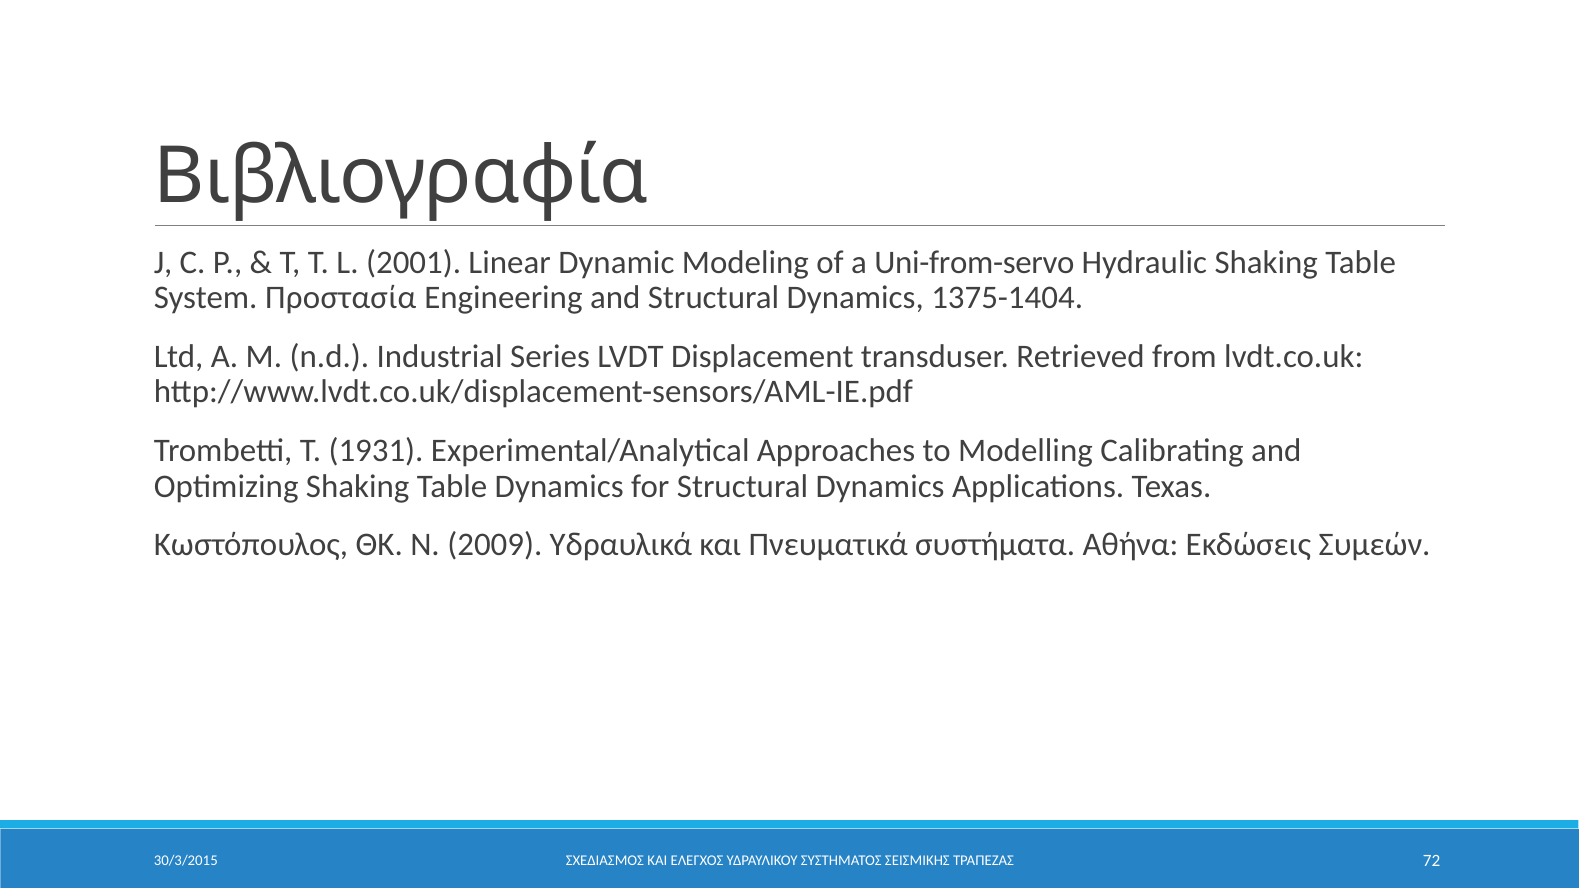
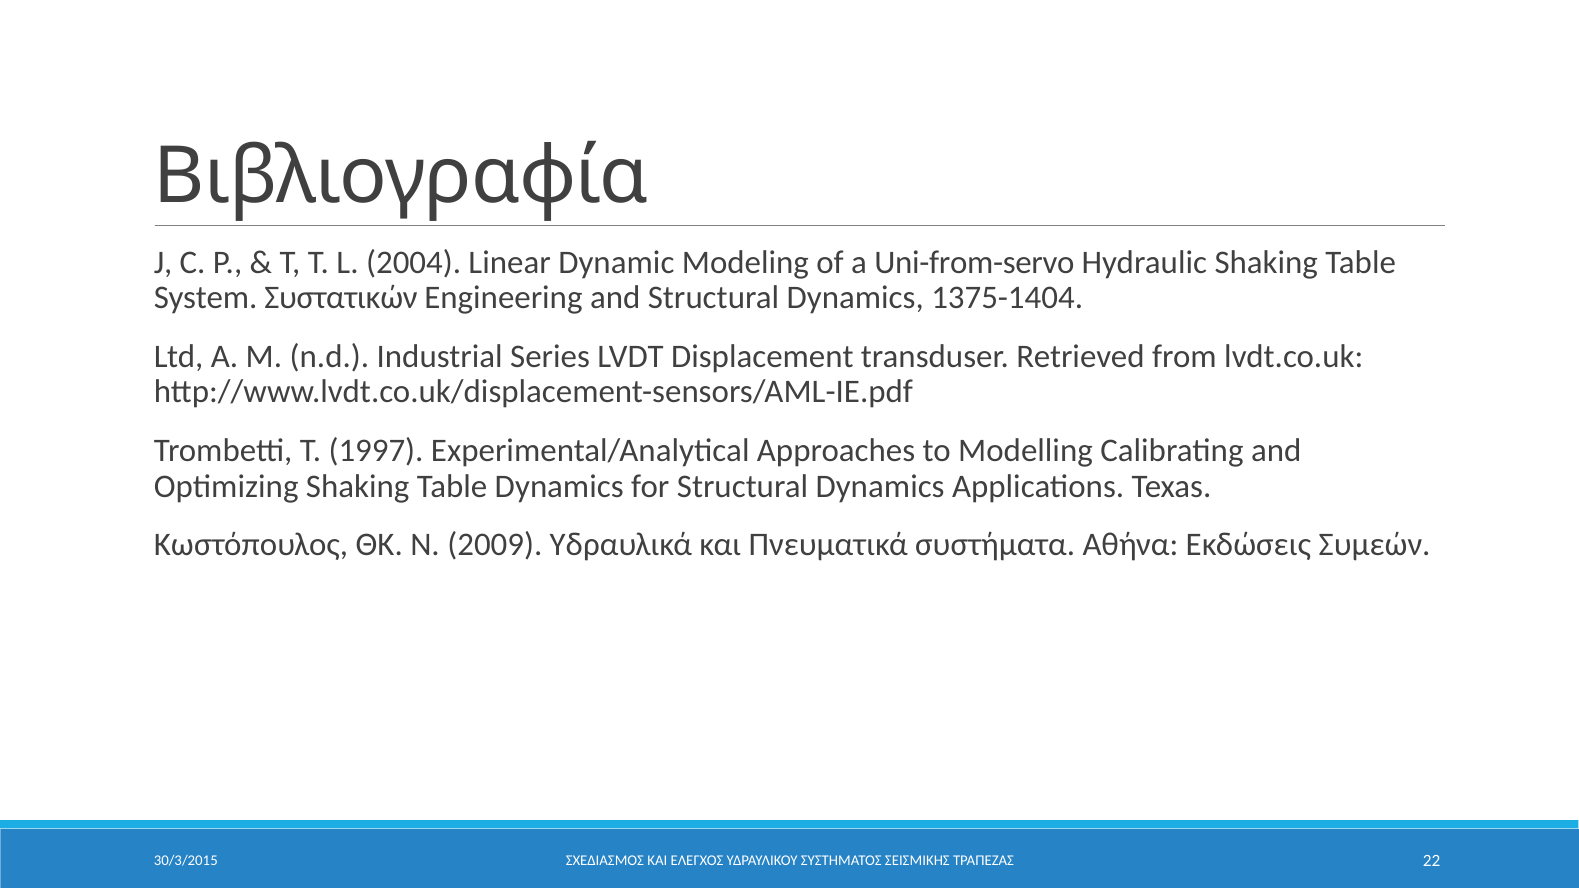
2001: 2001 -> 2004
Προστασία: Προστασία -> Συστατικών
1931: 1931 -> 1997
72: 72 -> 22
